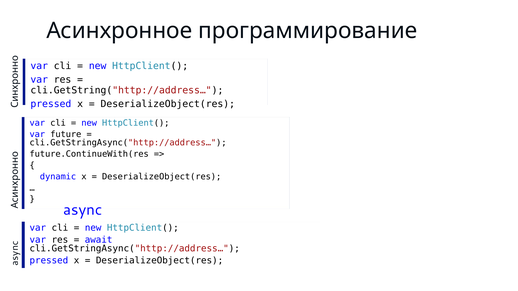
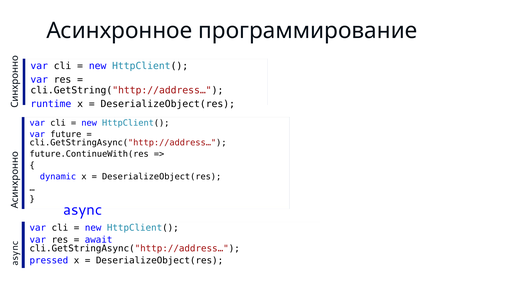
pressed at (51, 104): pressed -> runtime
